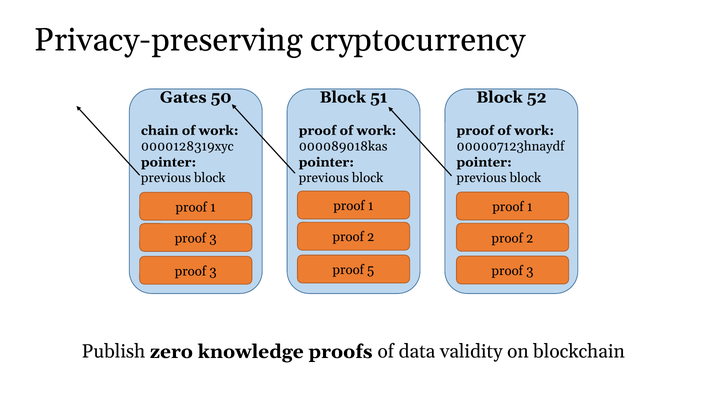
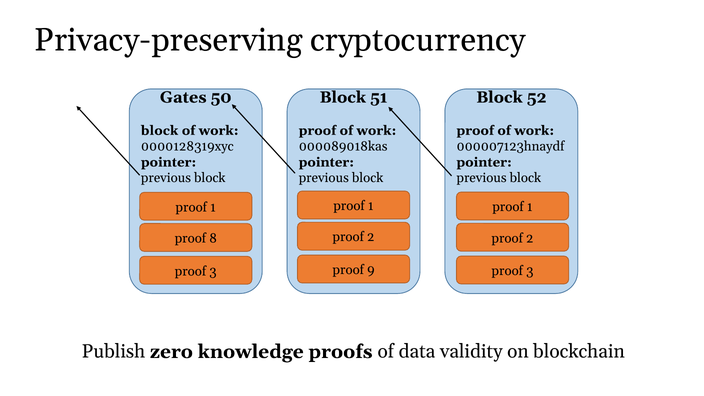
chain at (160, 131): chain -> block
3 at (213, 238): 3 -> 8
5: 5 -> 9
